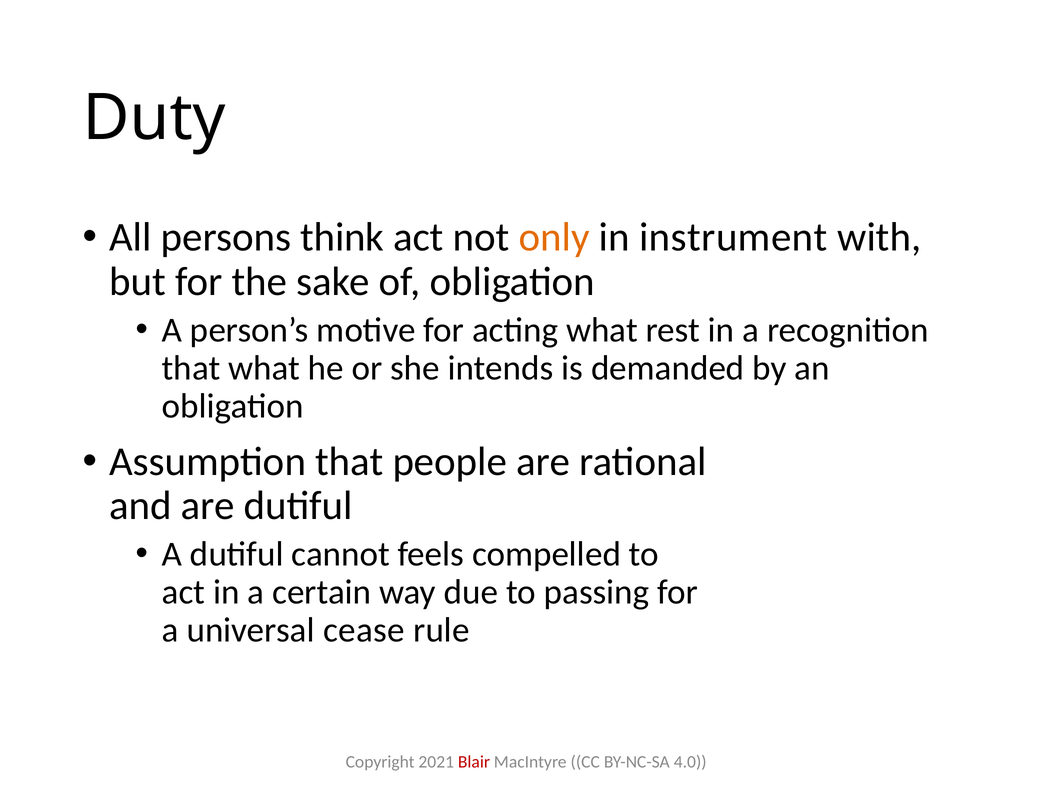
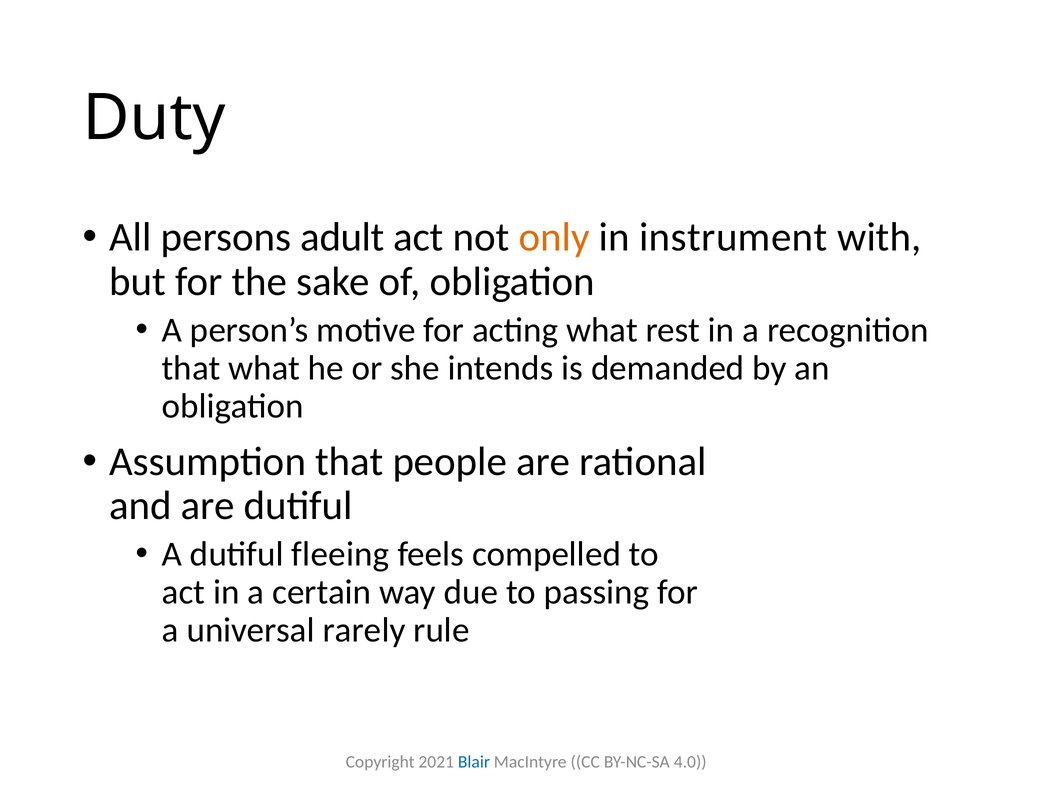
think: think -> adult
cannot: cannot -> fleeing
cease: cease -> rarely
Blair colour: red -> blue
